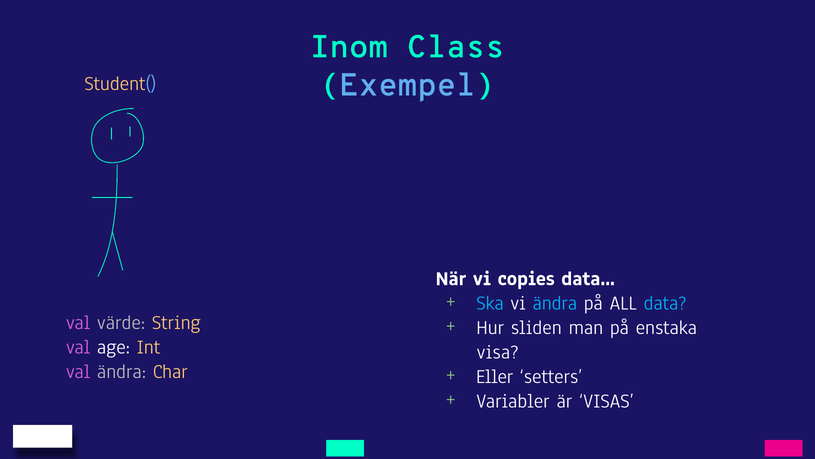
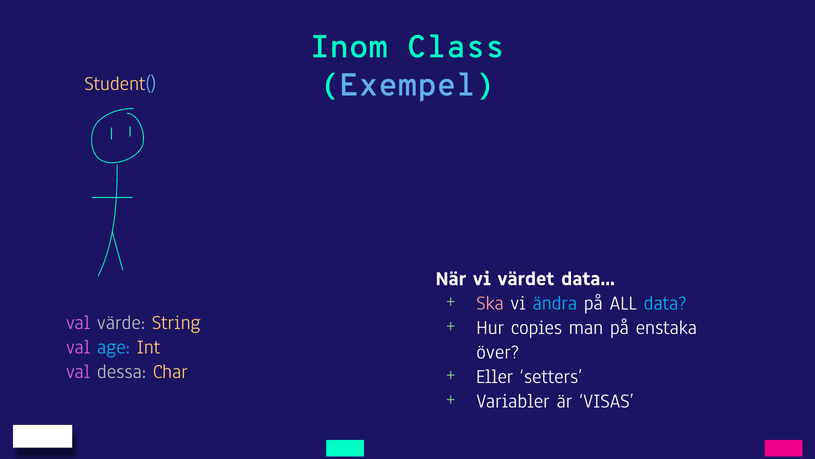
copies: copies -> värdet
Ska colour: light blue -> pink
sliden: sliden -> copies
age colour: white -> light blue
visa: visa -> över
val ändra: ändra -> dessa
